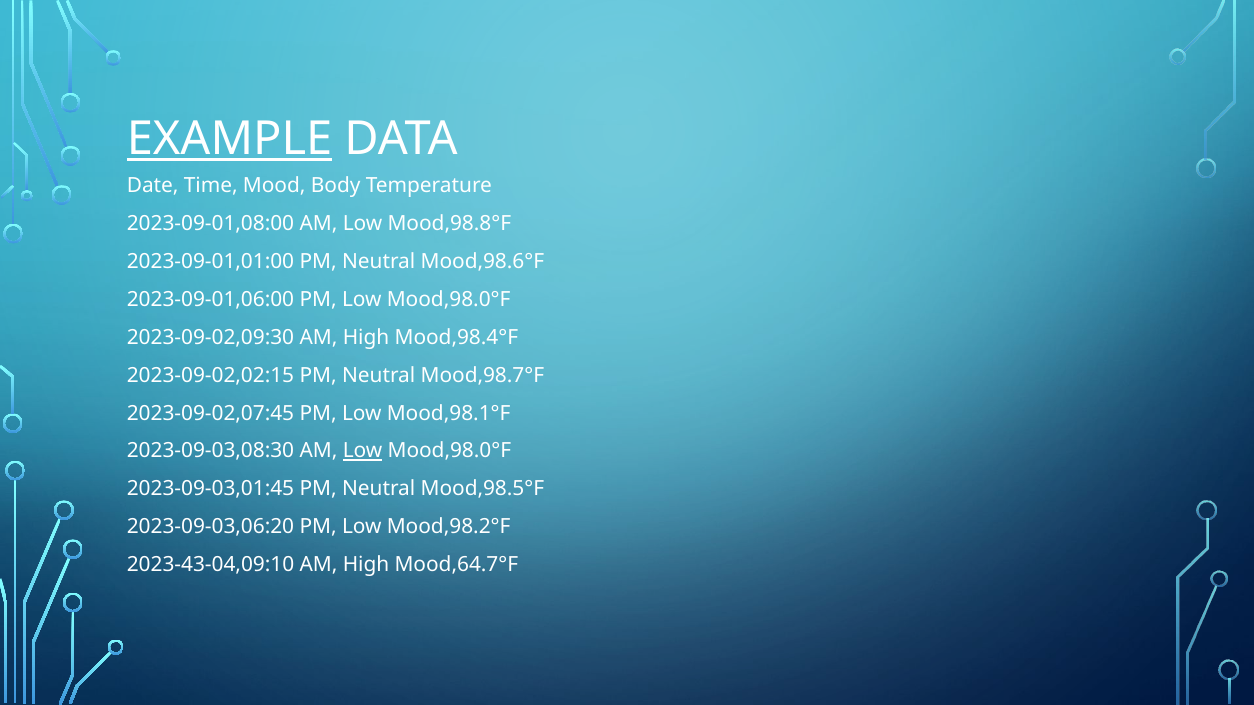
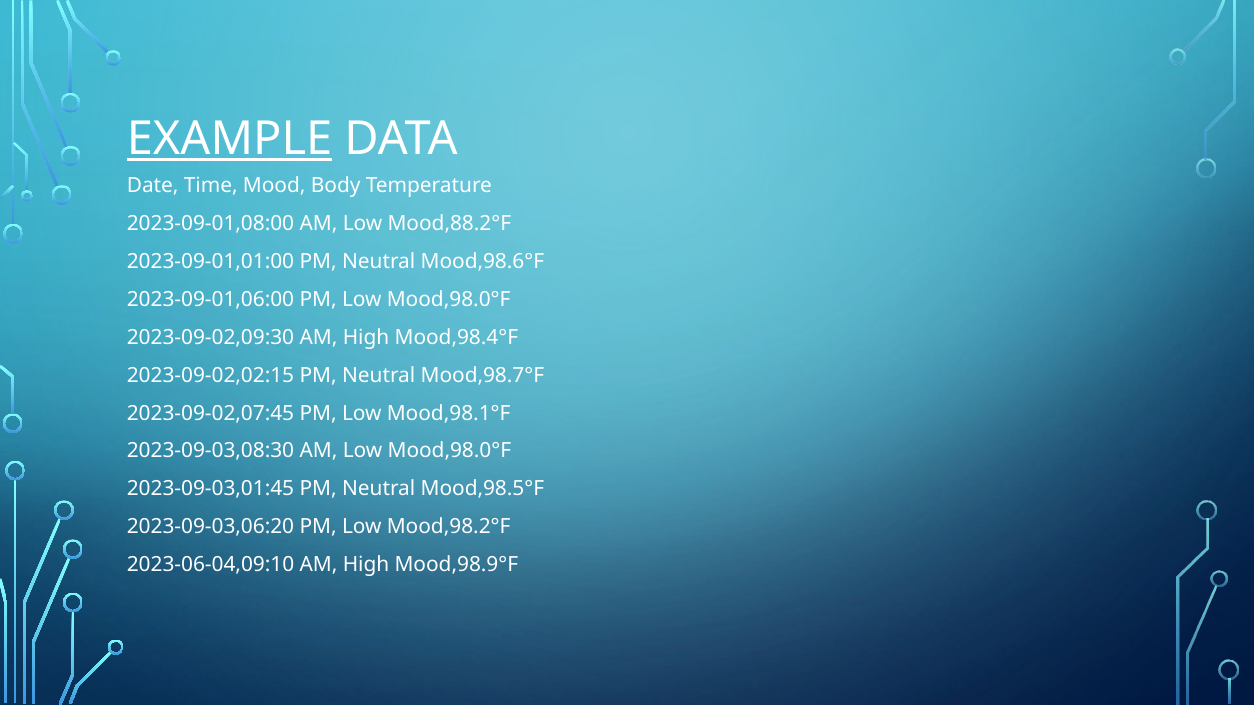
Mood,98.8°F: Mood,98.8°F -> Mood,88.2°F
Low at (363, 451) underline: present -> none
2023-43-04,09:10: 2023-43-04,09:10 -> 2023-06-04,09:10
Mood,64.7°F: Mood,64.7°F -> Mood,98.9°F
